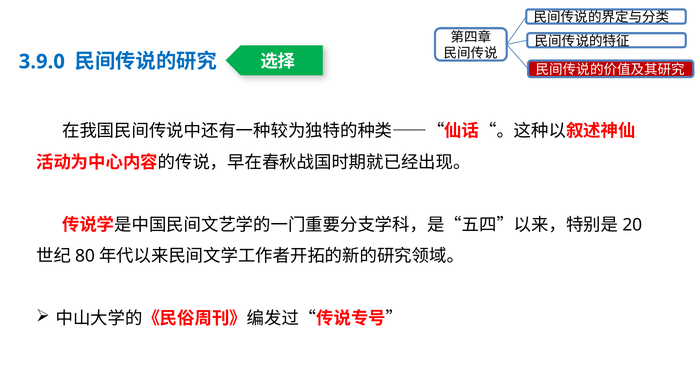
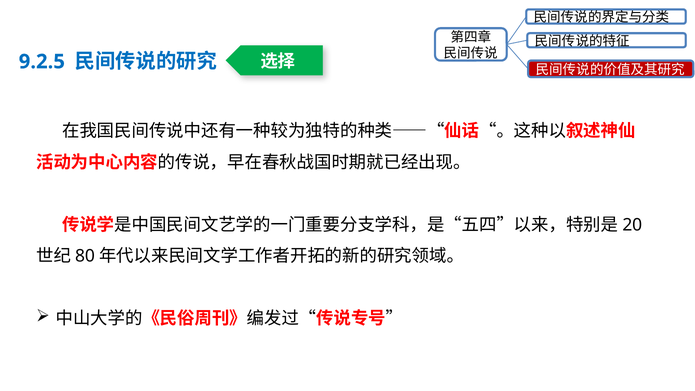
3.9.0: 3.9.0 -> 9.2.5
